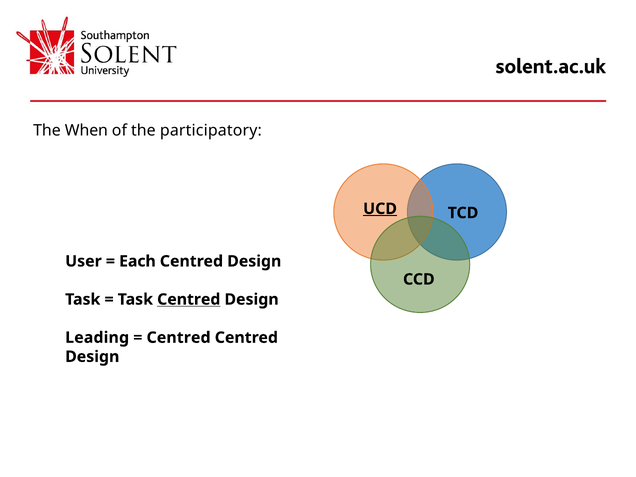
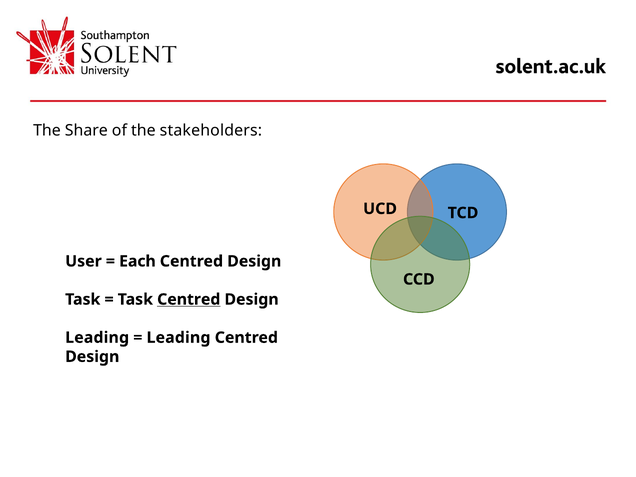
When: When -> Share
participatory: participatory -> stakeholders
UCD underline: present -> none
Centred at (179, 338): Centred -> Leading
